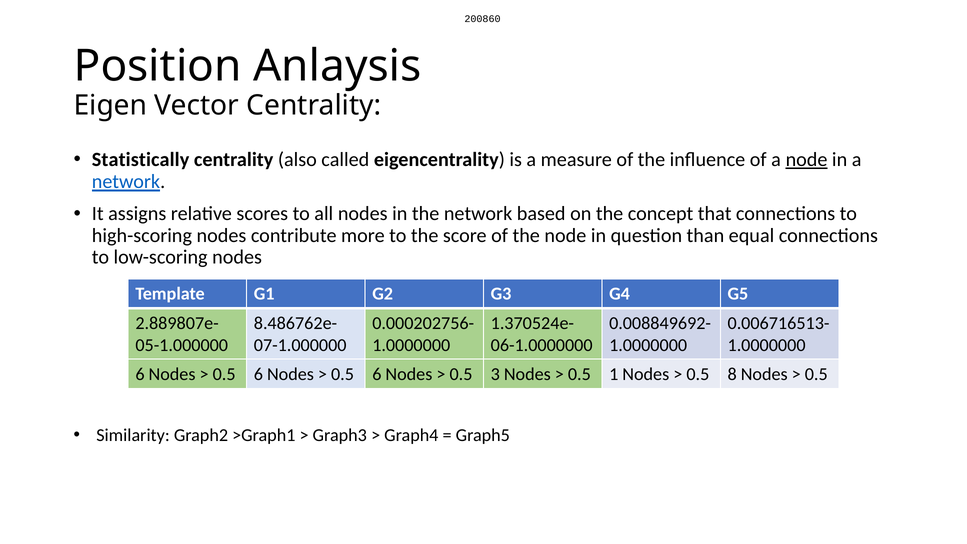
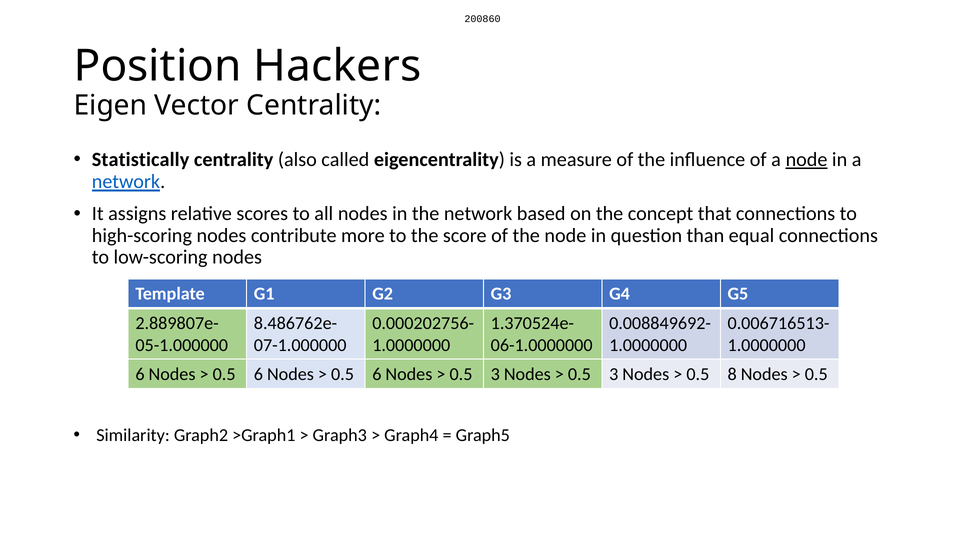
Anlaysis: Anlaysis -> Hackers
1 at (614, 374): 1 -> 3
